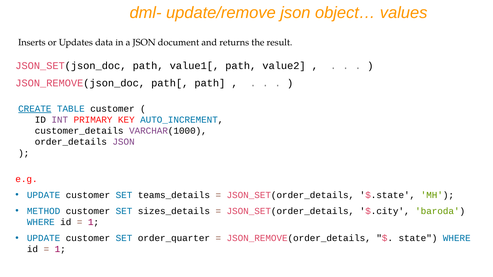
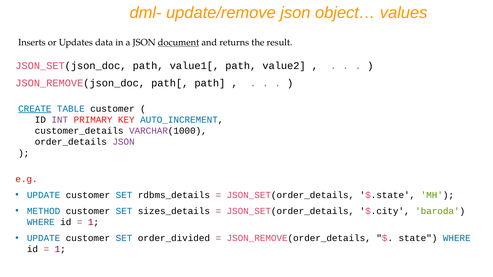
document underline: none -> present
teams_details: teams_details -> rdbms_details
order_quarter: order_quarter -> order_divided
